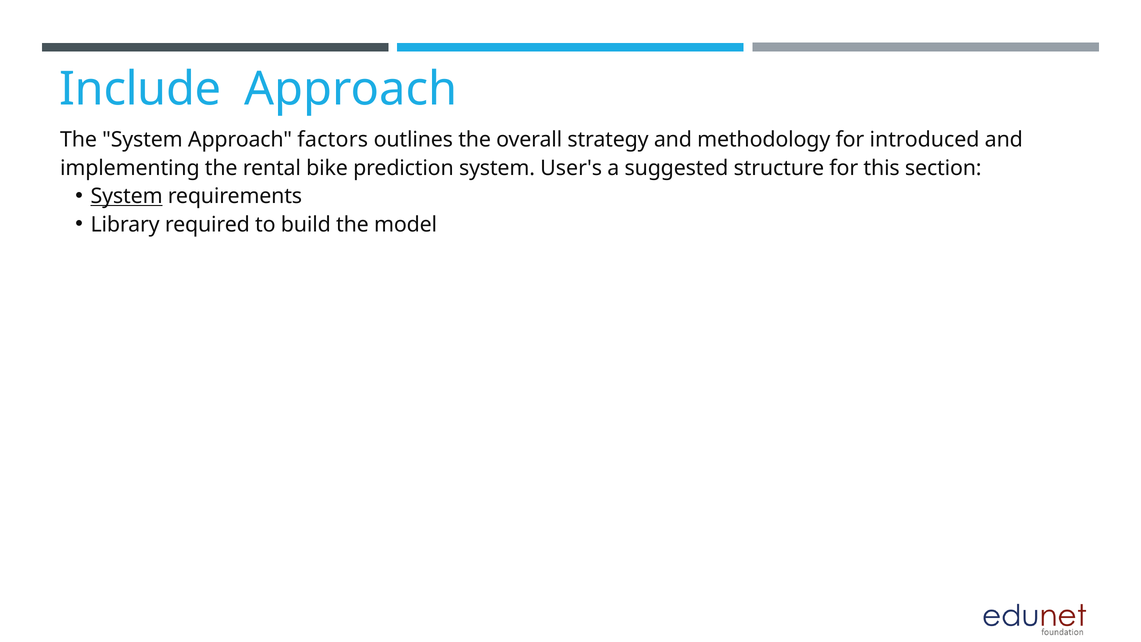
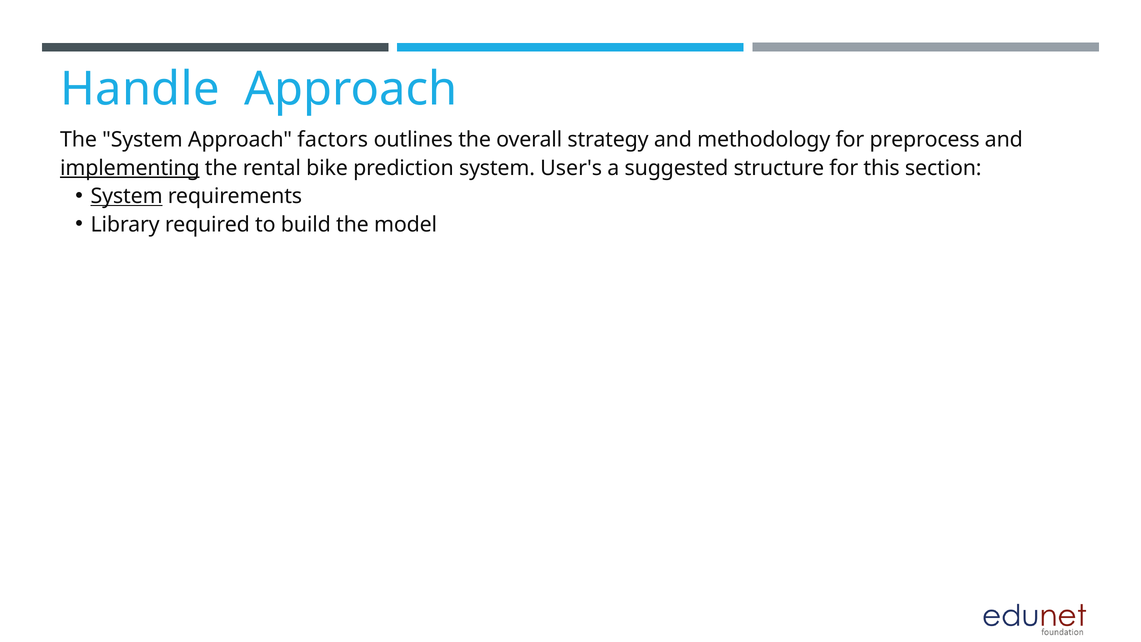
Include: Include -> Handle
introduced: introduced -> preprocess
implementing underline: none -> present
